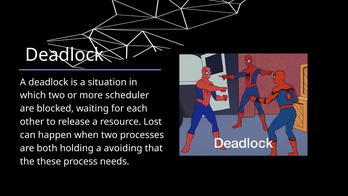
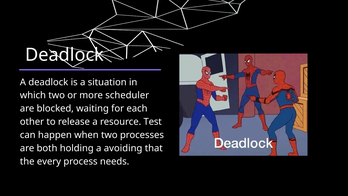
Lost: Lost -> Test
these: these -> every
